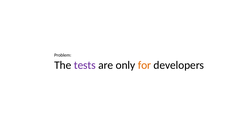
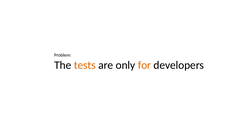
tests colour: purple -> orange
